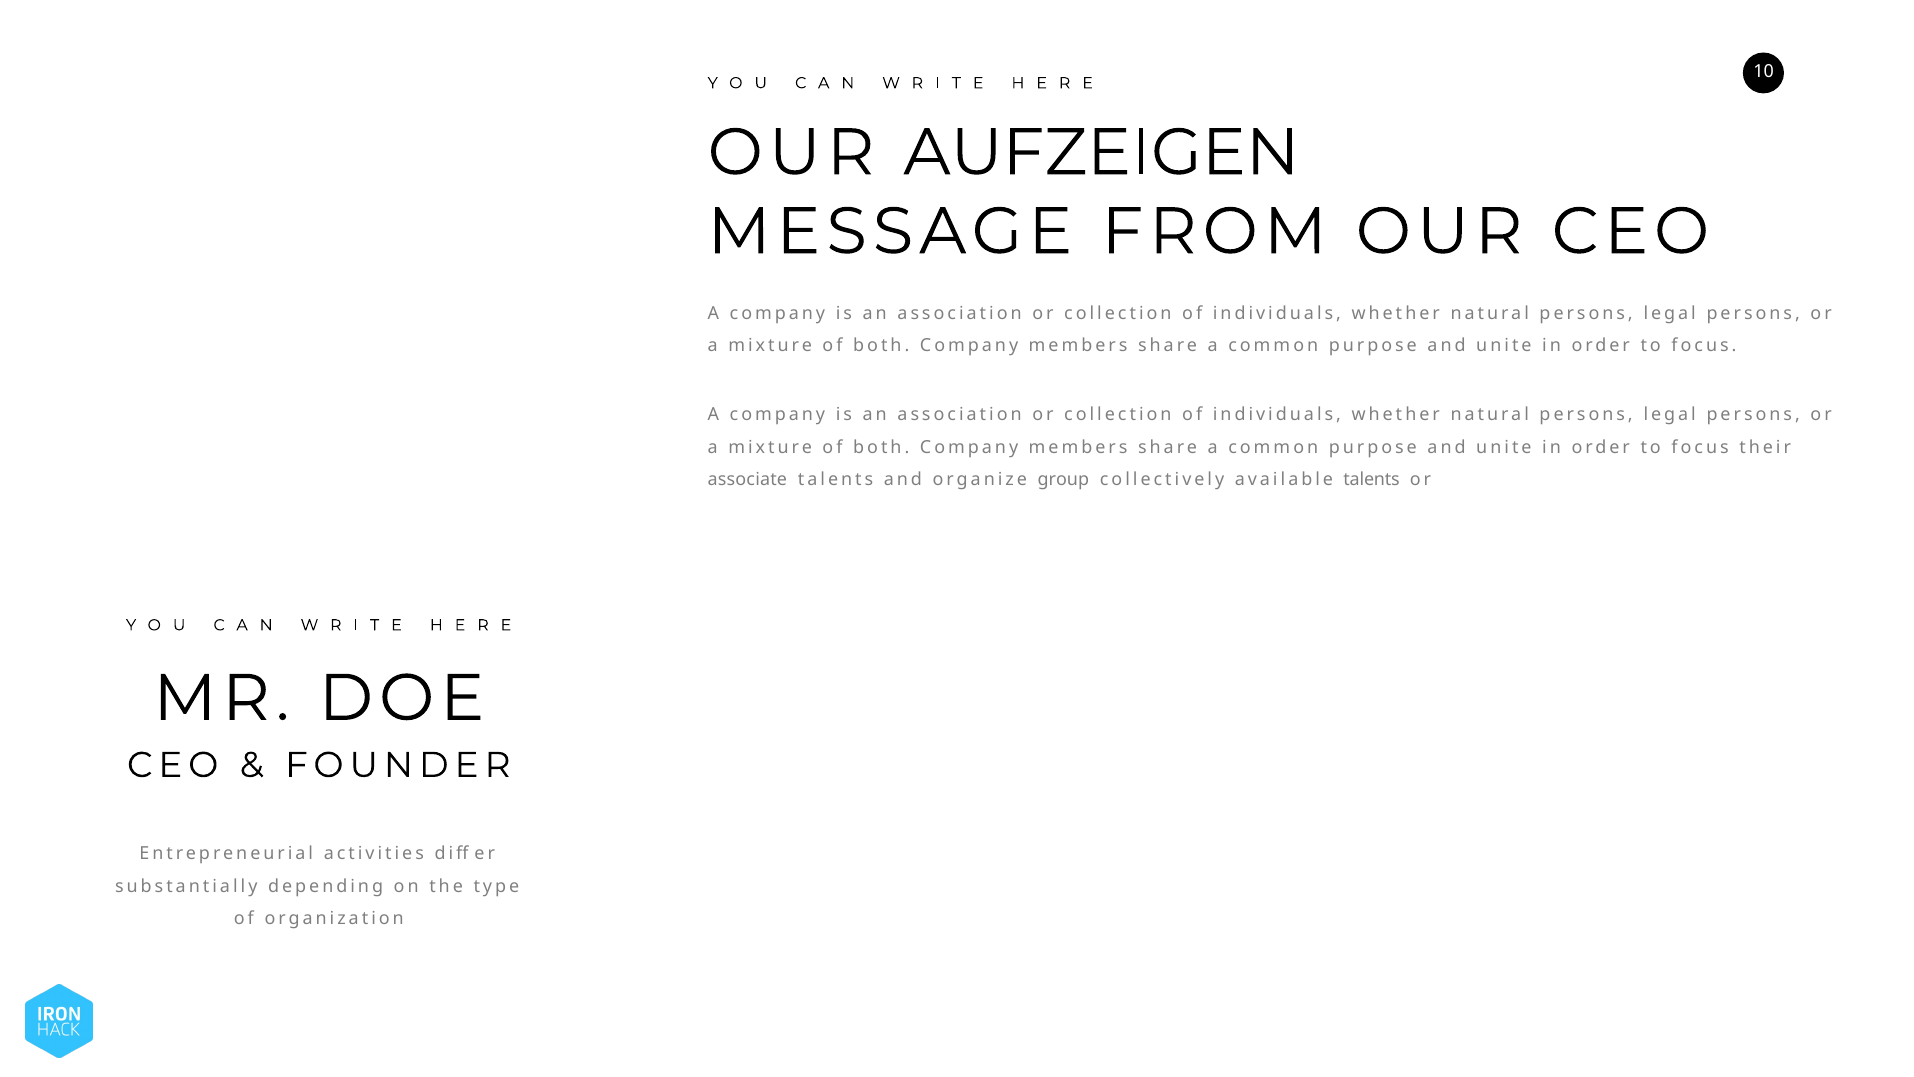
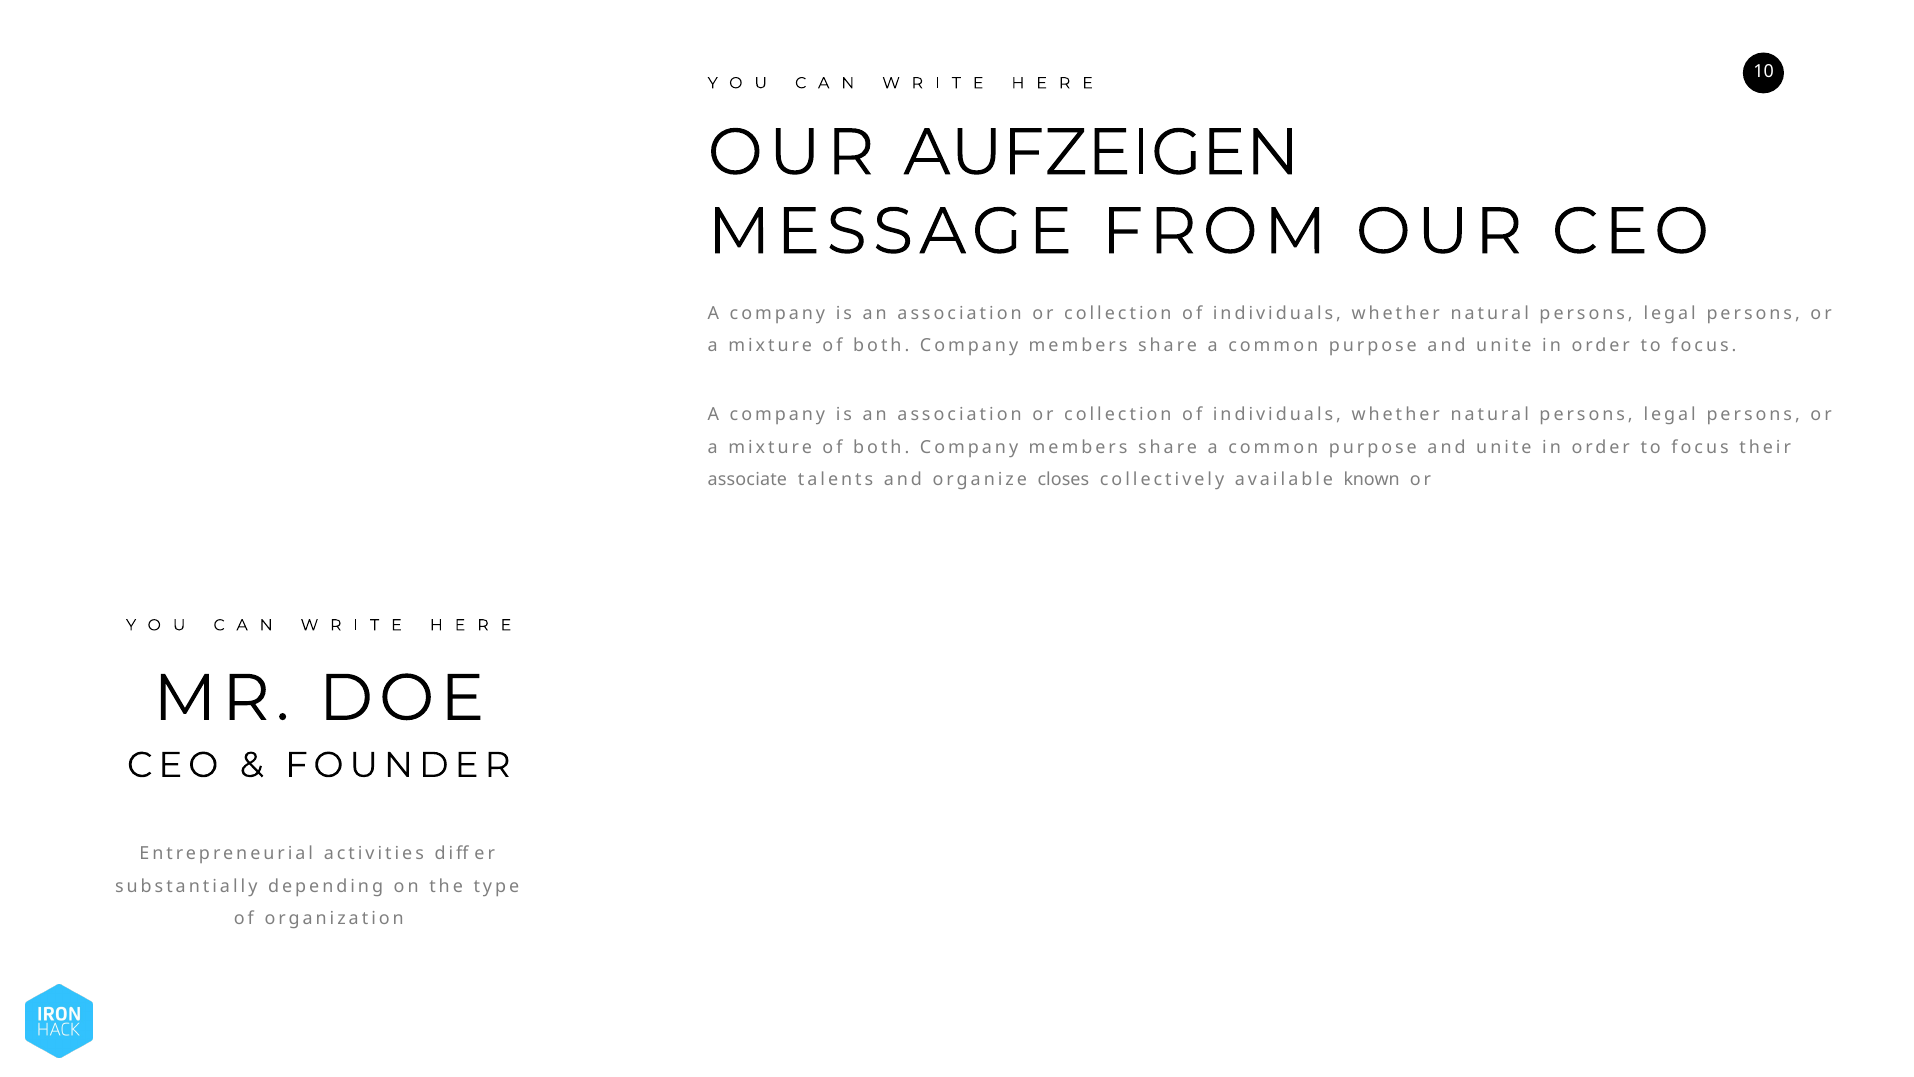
group: group -> closes
available talents: talents -> known
